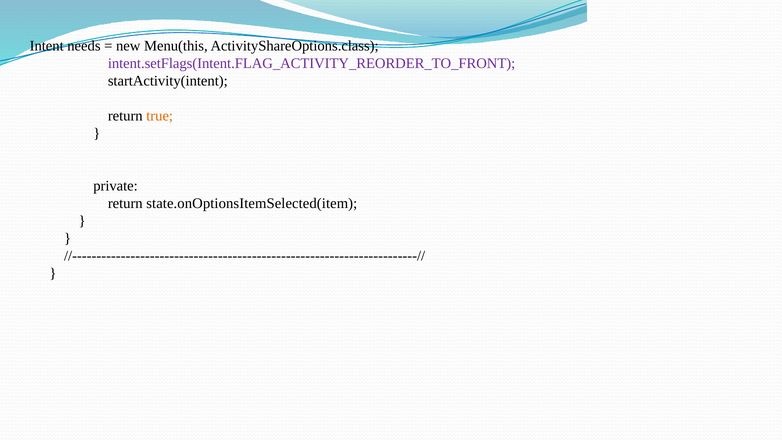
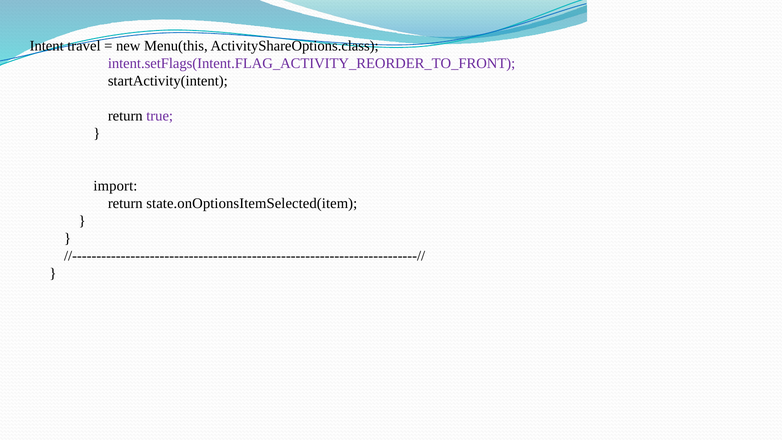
needs: needs -> travel
true colour: orange -> purple
private: private -> import
